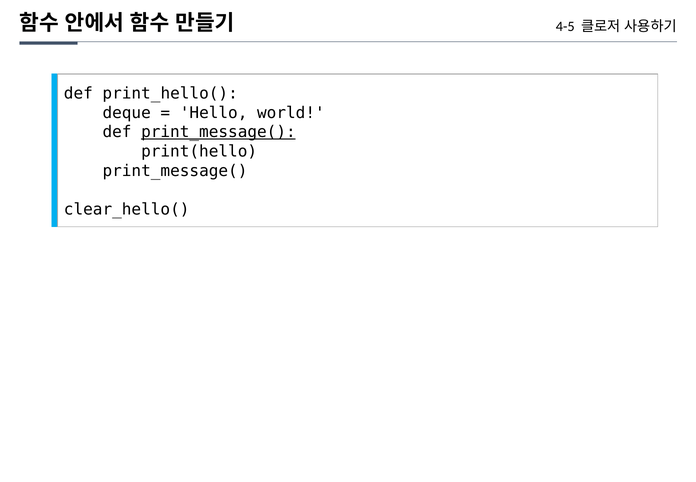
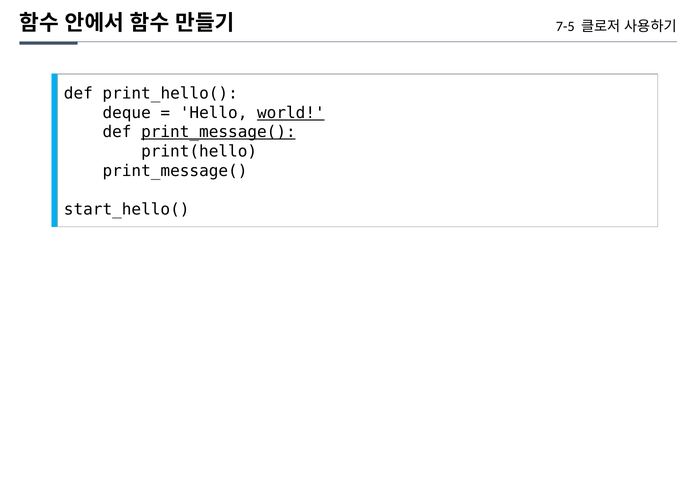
4-5: 4-5 -> 7-5
world underline: none -> present
clear_hello(: clear_hello( -> start_hello(
